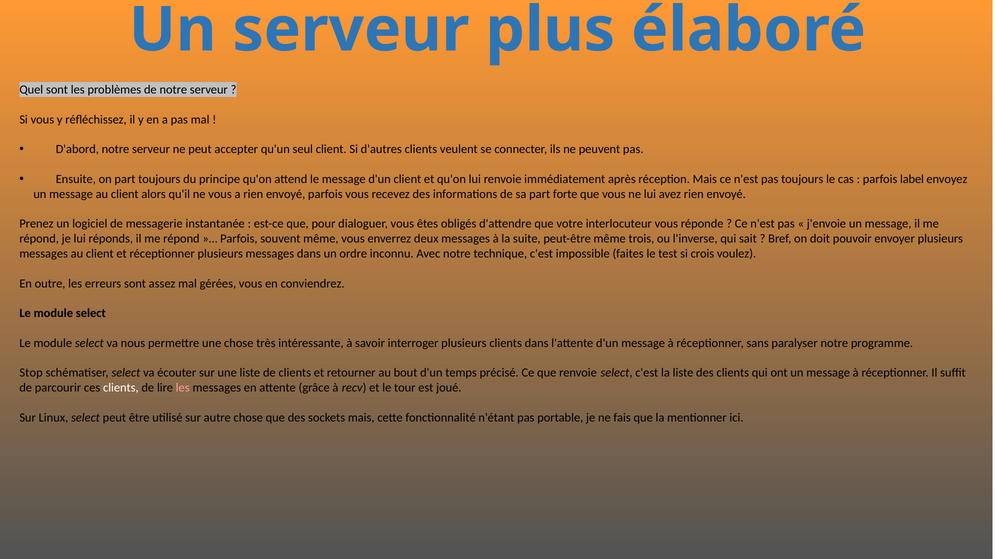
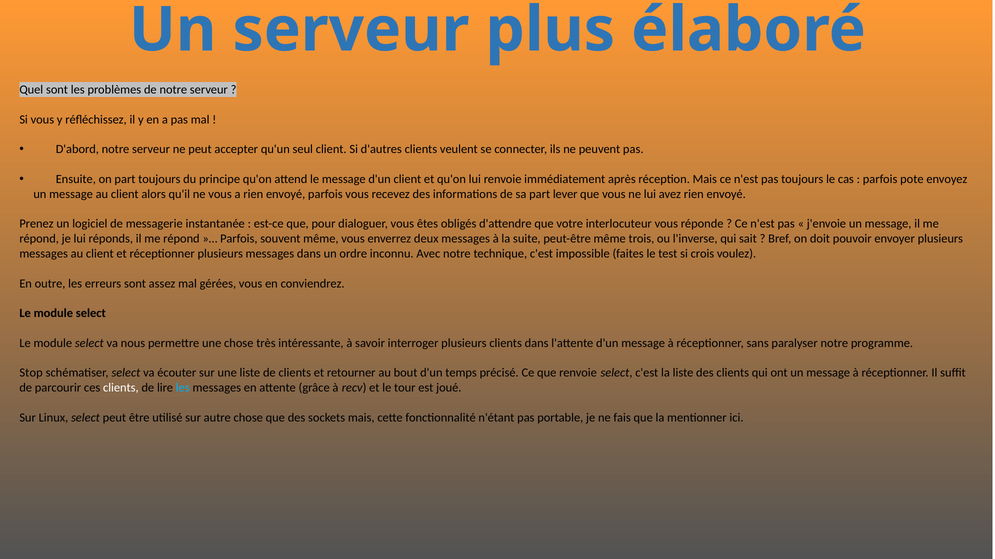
label: label -> pote
forte: forte -> lever
les at (183, 388) colour: pink -> light blue
